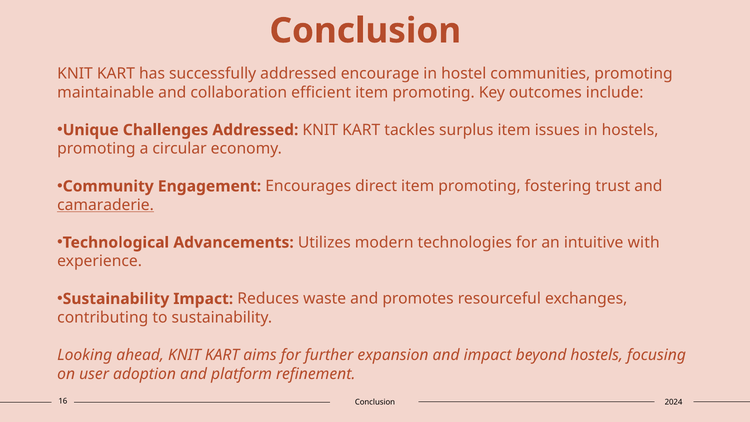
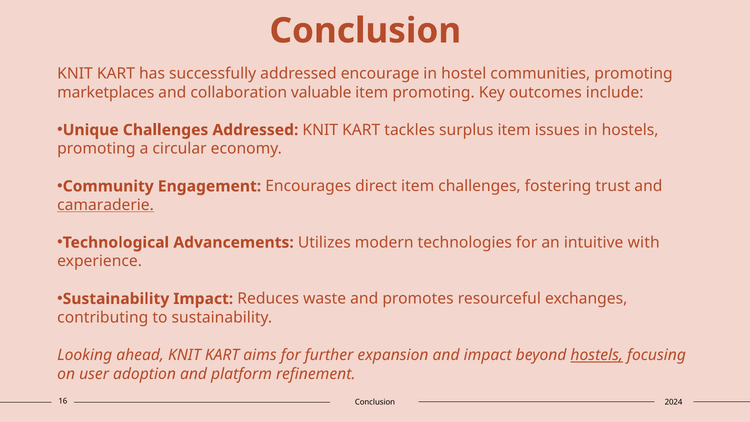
maintainable: maintainable -> marketplaces
efficient: efficient -> valuable
direct item promoting: promoting -> challenges
hostels at (597, 355) underline: none -> present
